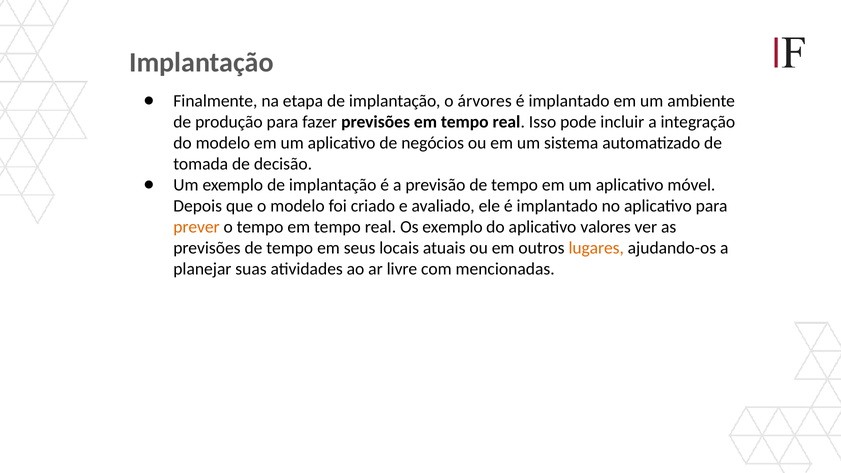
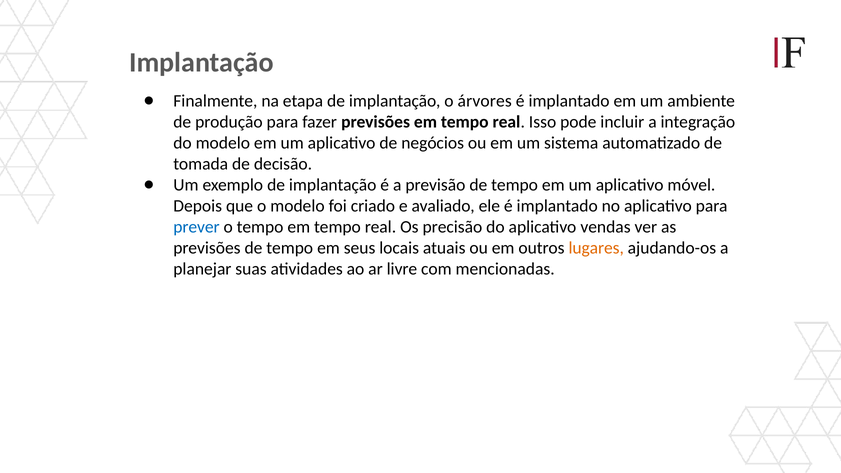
prever colour: orange -> blue
Os exemplo: exemplo -> precisão
valores: valores -> vendas
